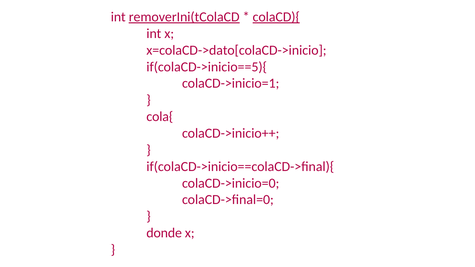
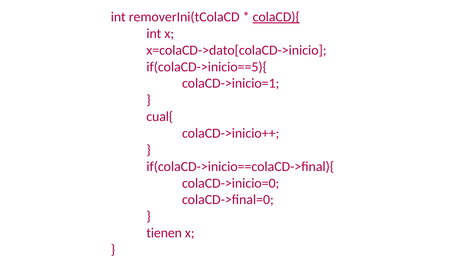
removerIni(tColaCD underline: present -> none
cola{: cola{ -> cual{
donde: donde -> tienen
